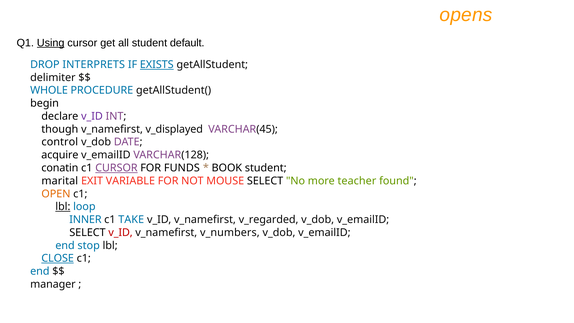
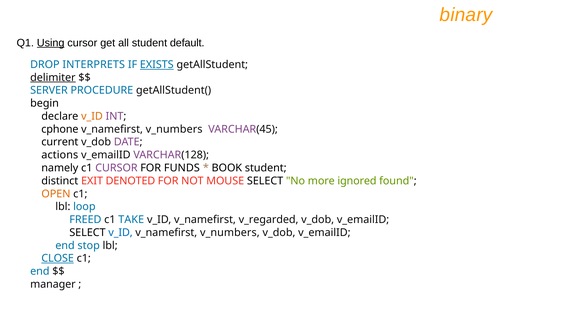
opens: opens -> binary
delimiter underline: none -> present
WHOLE: WHOLE -> SERVER
v_ID at (92, 116) colour: purple -> orange
though: though -> cphone
v_displayed at (174, 129): v_displayed -> v_numbers
control: control -> current
acquire: acquire -> actions
conatin: conatin -> namely
CURSOR at (116, 168) underline: present -> none
marital: marital -> distinct
VARIABLE: VARIABLE -> DENOTED
teacher: teacher -> ignored
lbl at (63, 207) underline: present -> none
INNER: INNER -> FREED
v_ID at (121, 232) colour: red -> blue
